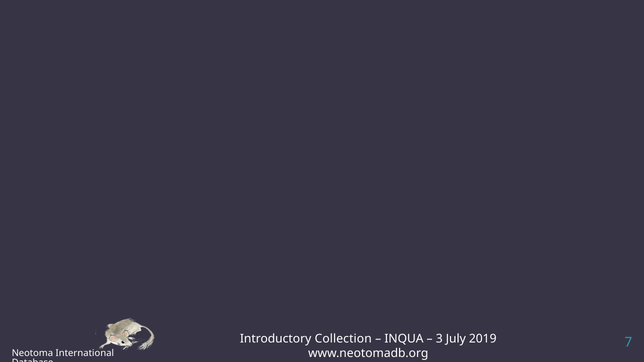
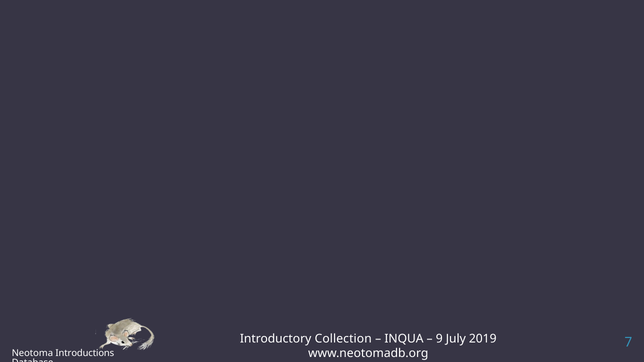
3: 3 -> 9
International: International -> Introductions
